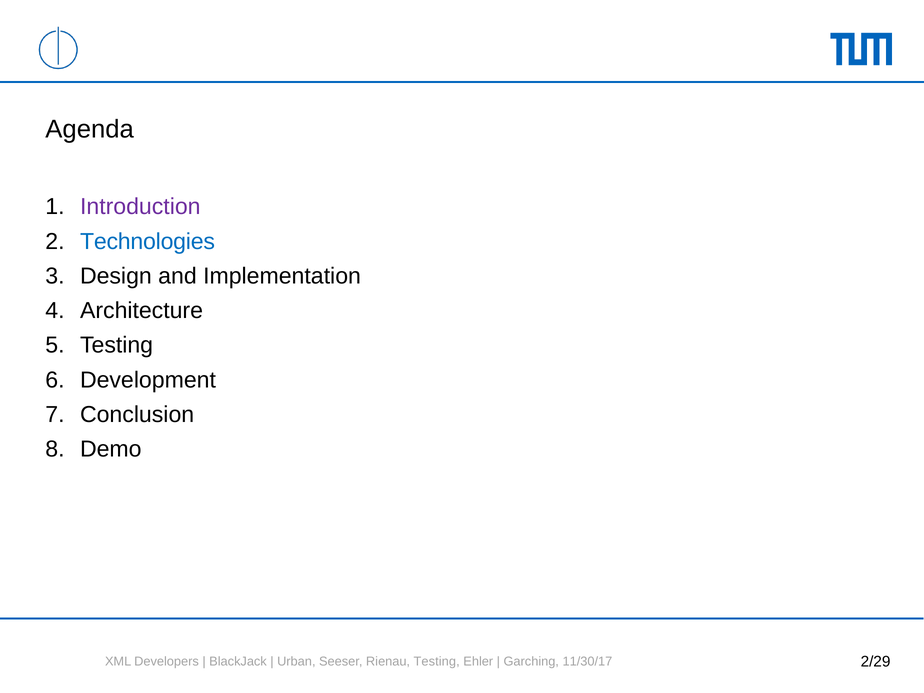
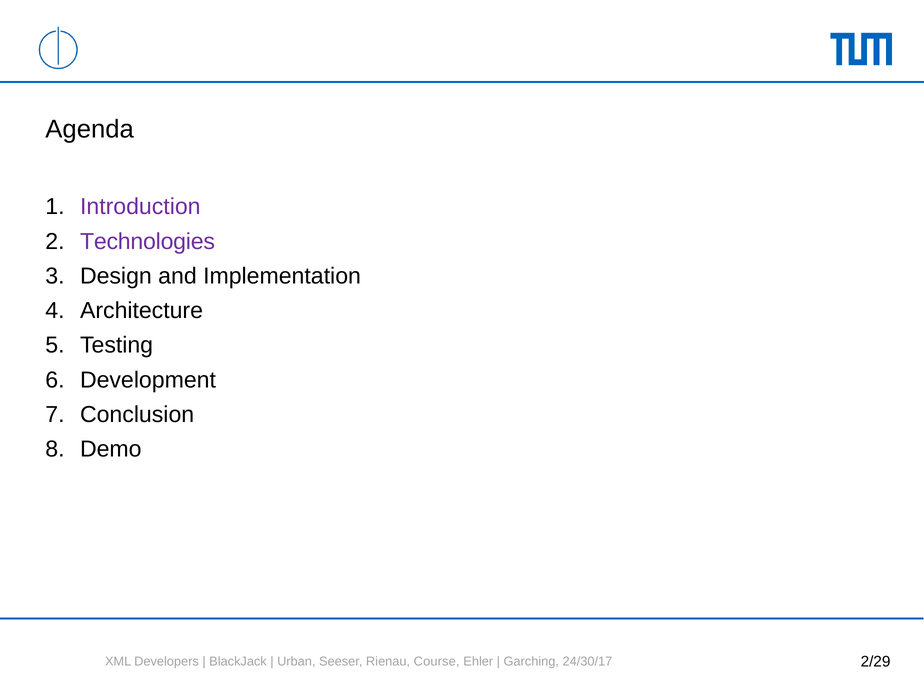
Technologies colour: blue -> purple
Rienau Testing: Testing -> Course
11/30/17: 11/30/17 -> 24/30/17
